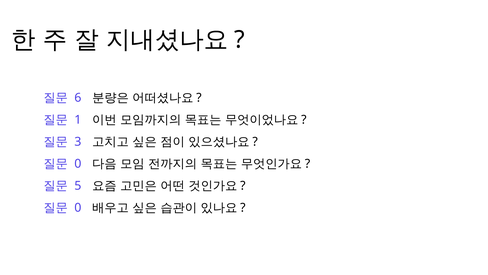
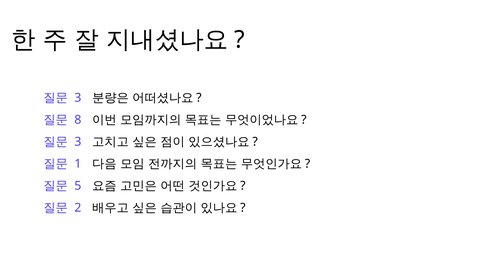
6 at (78, 98): 6 -> 3
1: 1 -> 8
0 at (78, 163): 0 -> 1
0 at (78, 207): 0 -> 2
